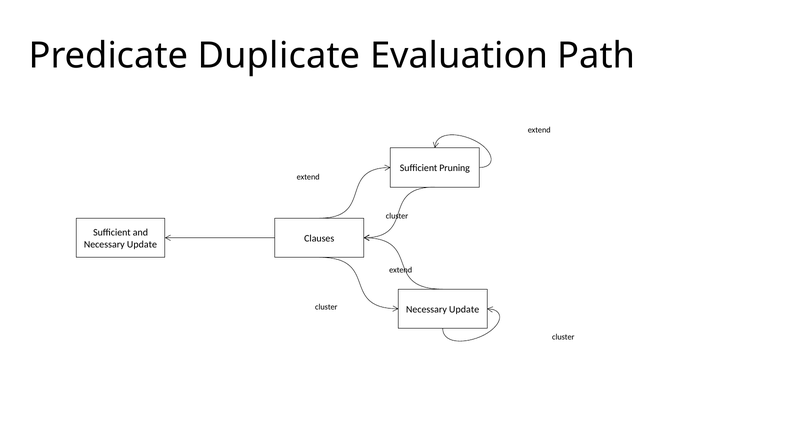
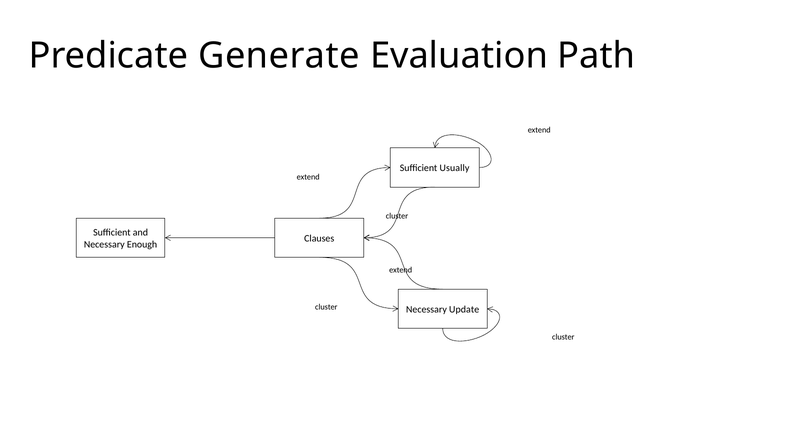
Duplicate: Duplicate -> Generate
Pruning: Pruning -> Usually
Update at (142, 244): Update -> Enough
